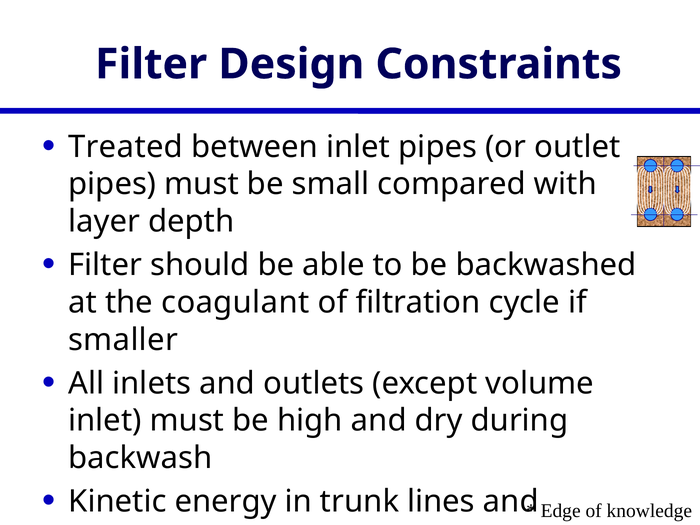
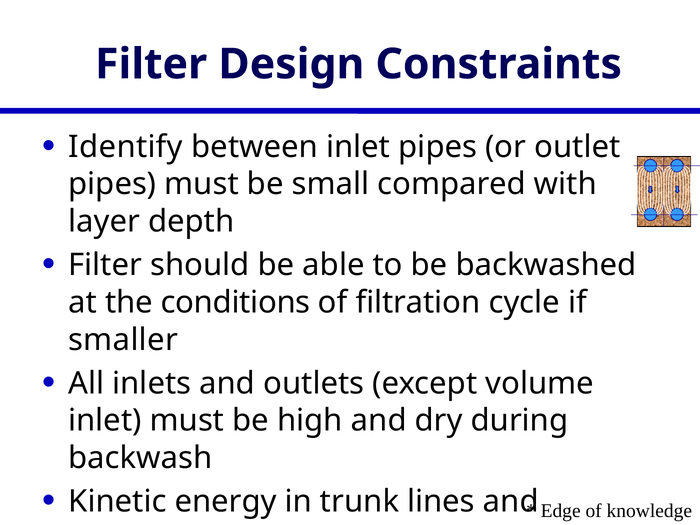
Treated: Treated -> Identify
coagulant: coagulant -> conditions
